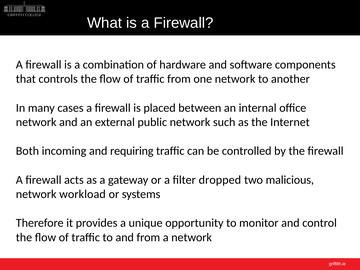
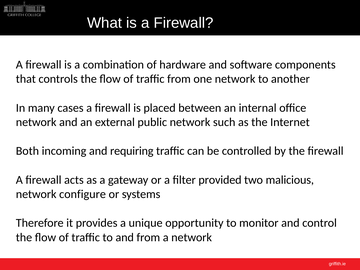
dropped: dropped -> provided
workload: workload -> configure
